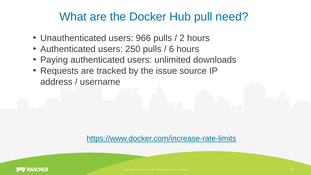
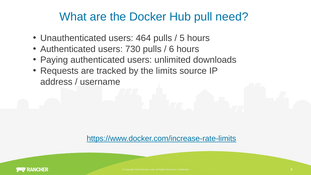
966: 966 -> 464
2: 2 -> 5
250: 250 -> 730
issue: issue -> limits
